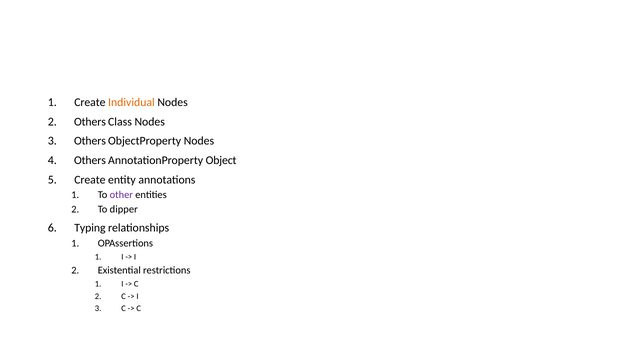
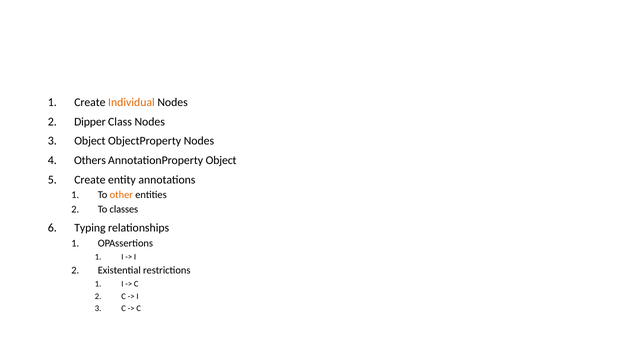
Others at (90, 122): Others -> Dipper
Others at (90, 141): Others -> Object
other colour: purple -> orange
dipper: dipper -> classes
